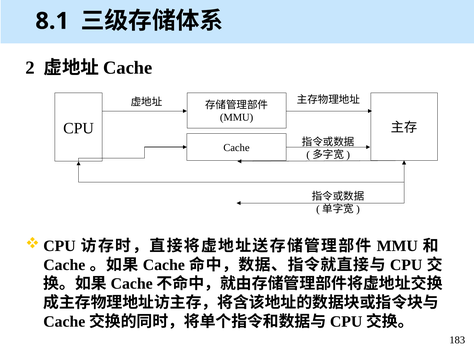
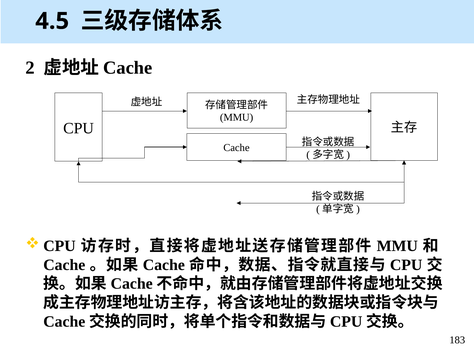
8.1: 8.1 -> 4.5
